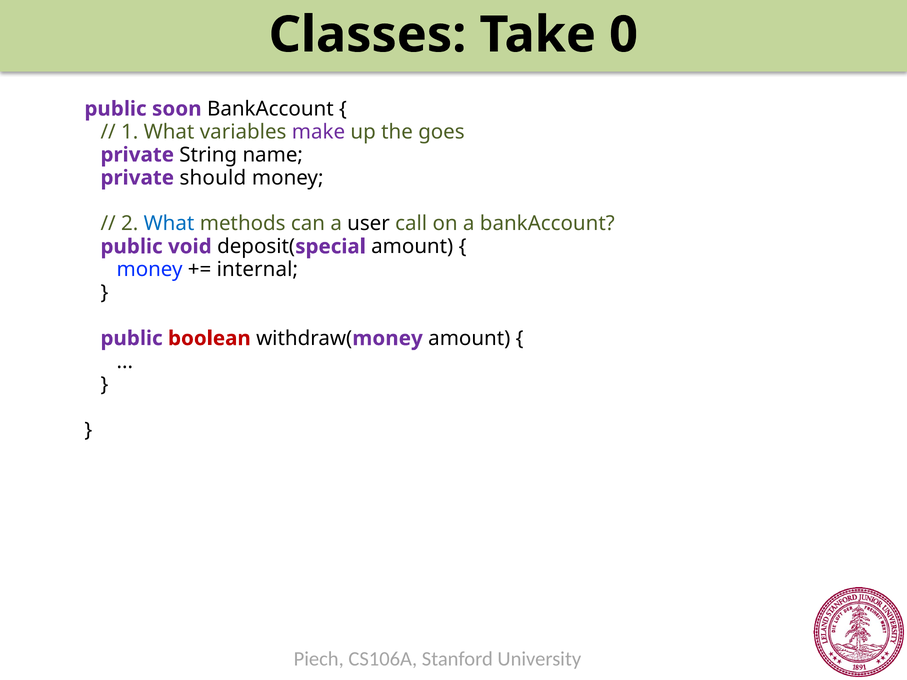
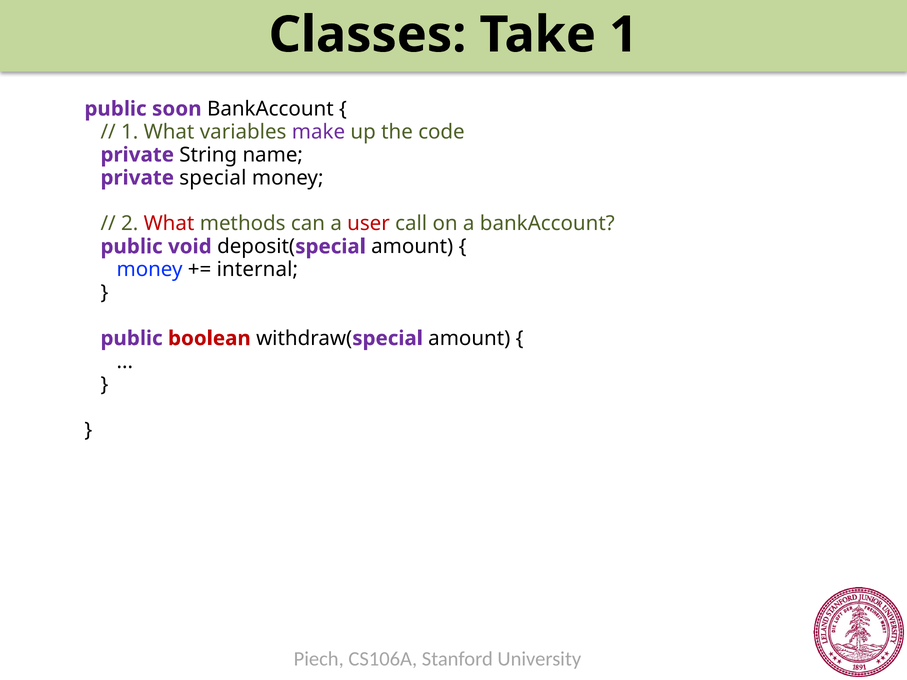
Take 0: 0 -> 1
goes: goes -> code
private should: should -> special
What at (169, 224) colour: blue -> red
user colour: black -> red
money at (388, 338): money -> special
